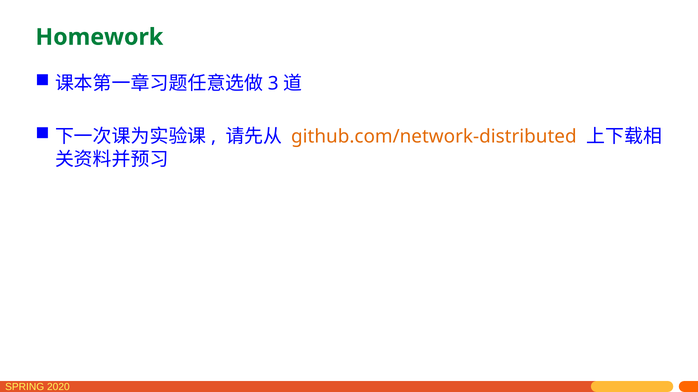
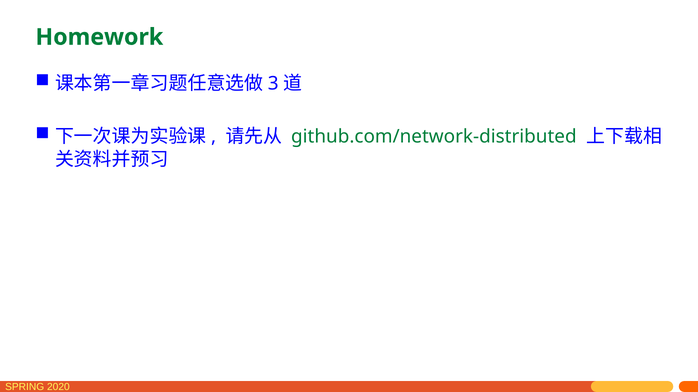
github.com/network-distributed colour: orange -> green
